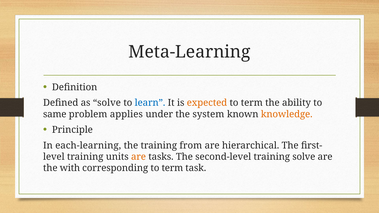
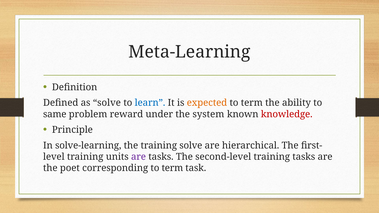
applies: applies -> reward
knowledge colour: orange -> red
each-learning: each-learning -> solve-learning
training from: from -> solve
are at (139, 157) colour: orange -> purple
training solve: solve -> tasks
with: with -> poet
